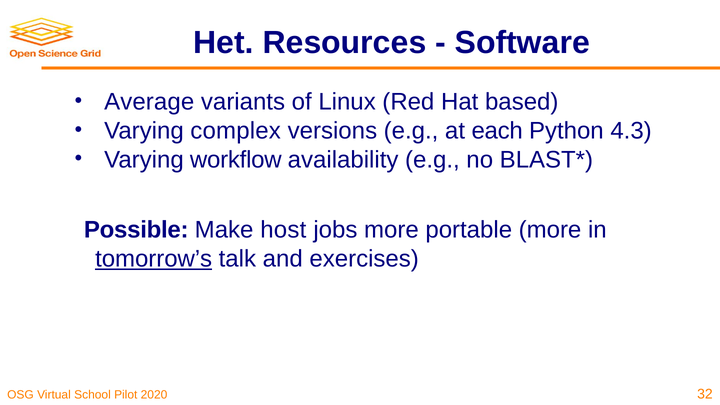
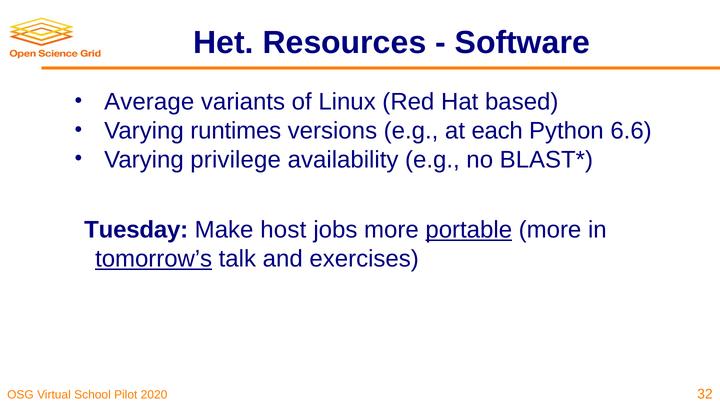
complex: complex -> runtimes
4.3: 4.3 -> 6.6
workflow: workflow -> privilege
Possible: Possible -> Tuesday
portable underline: none -> present
